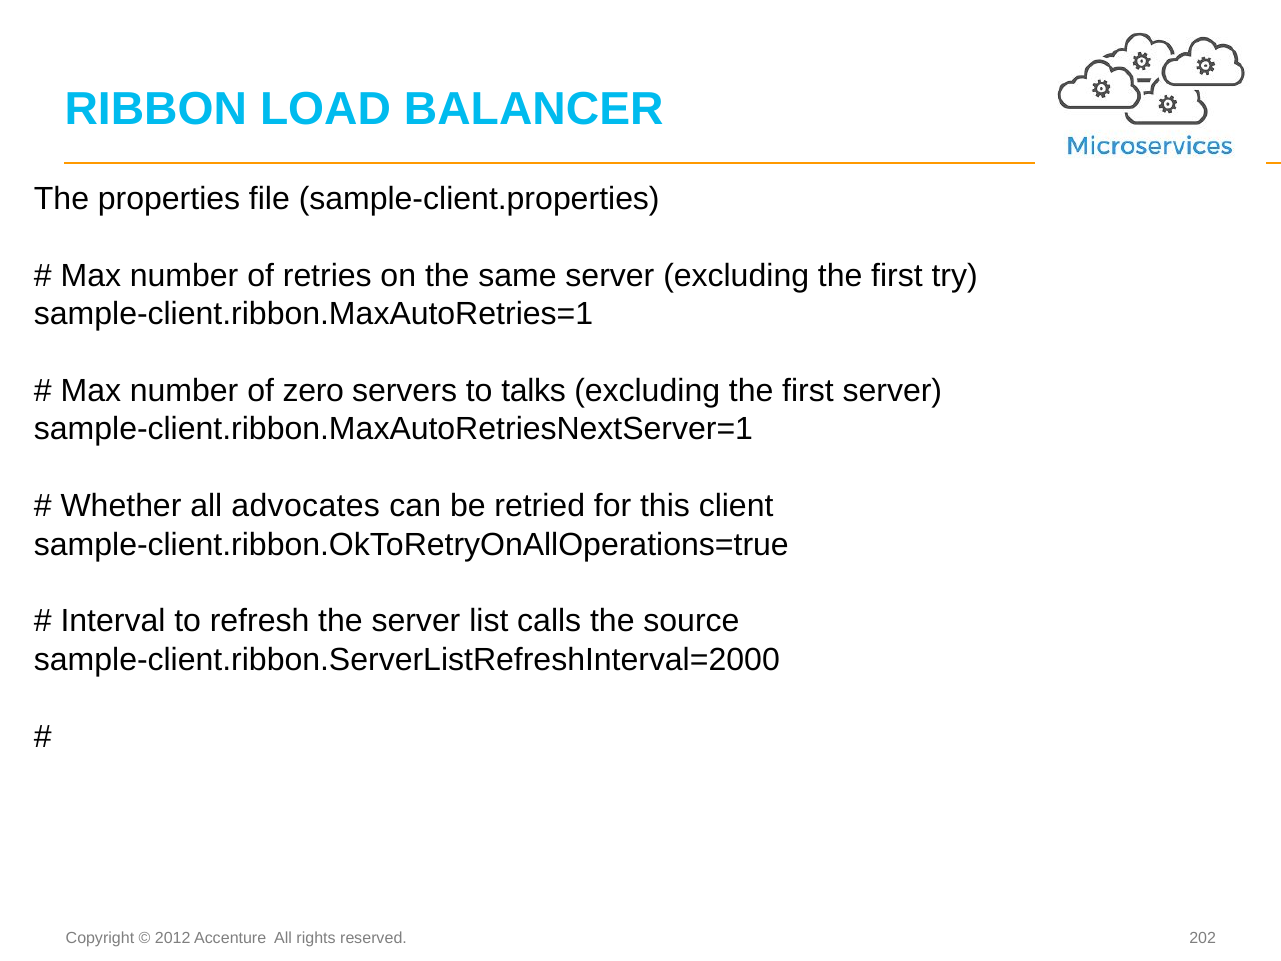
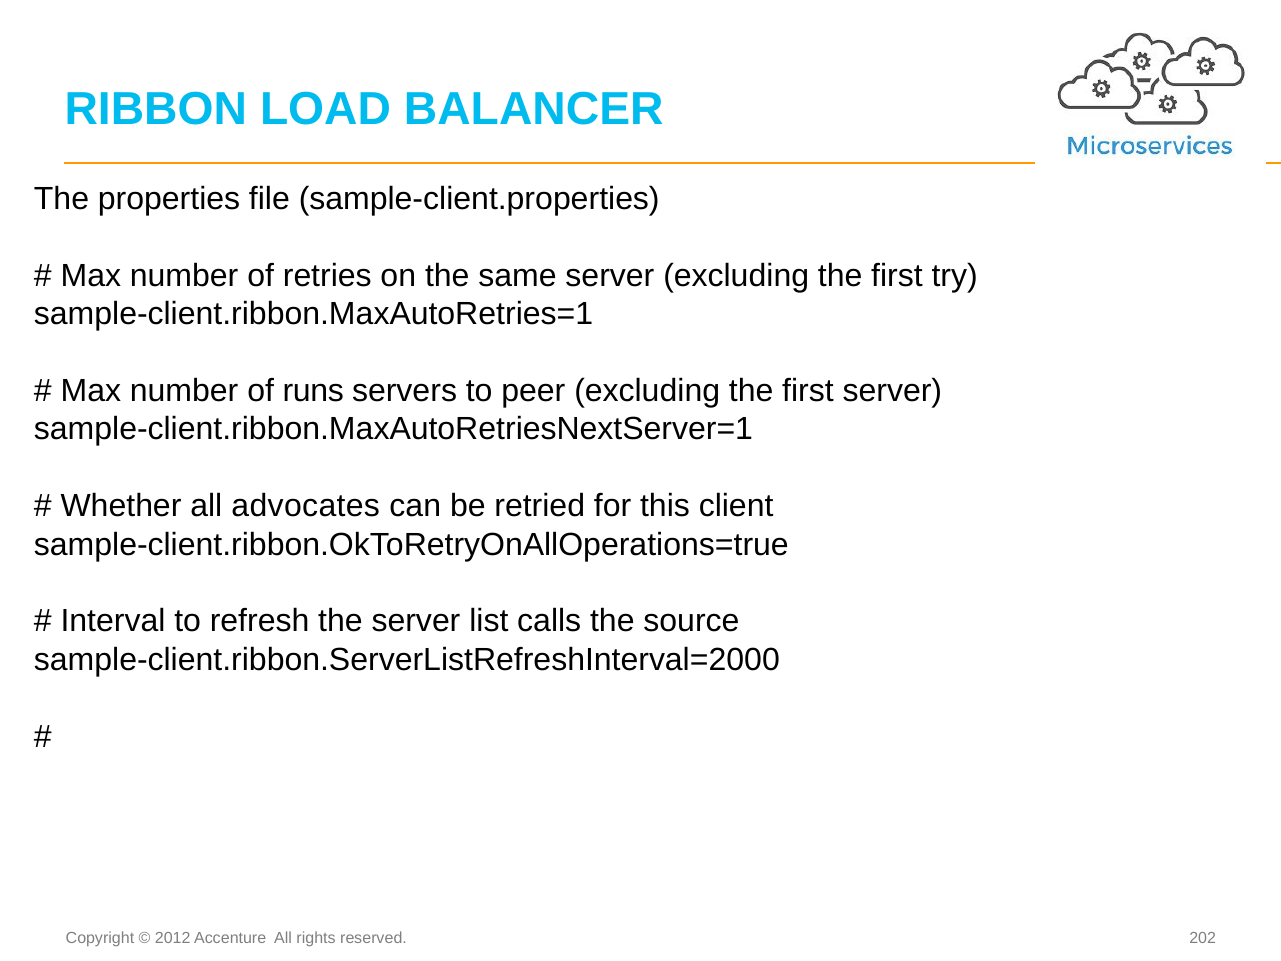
zero: zero -> runs
talks: talks -> peer
